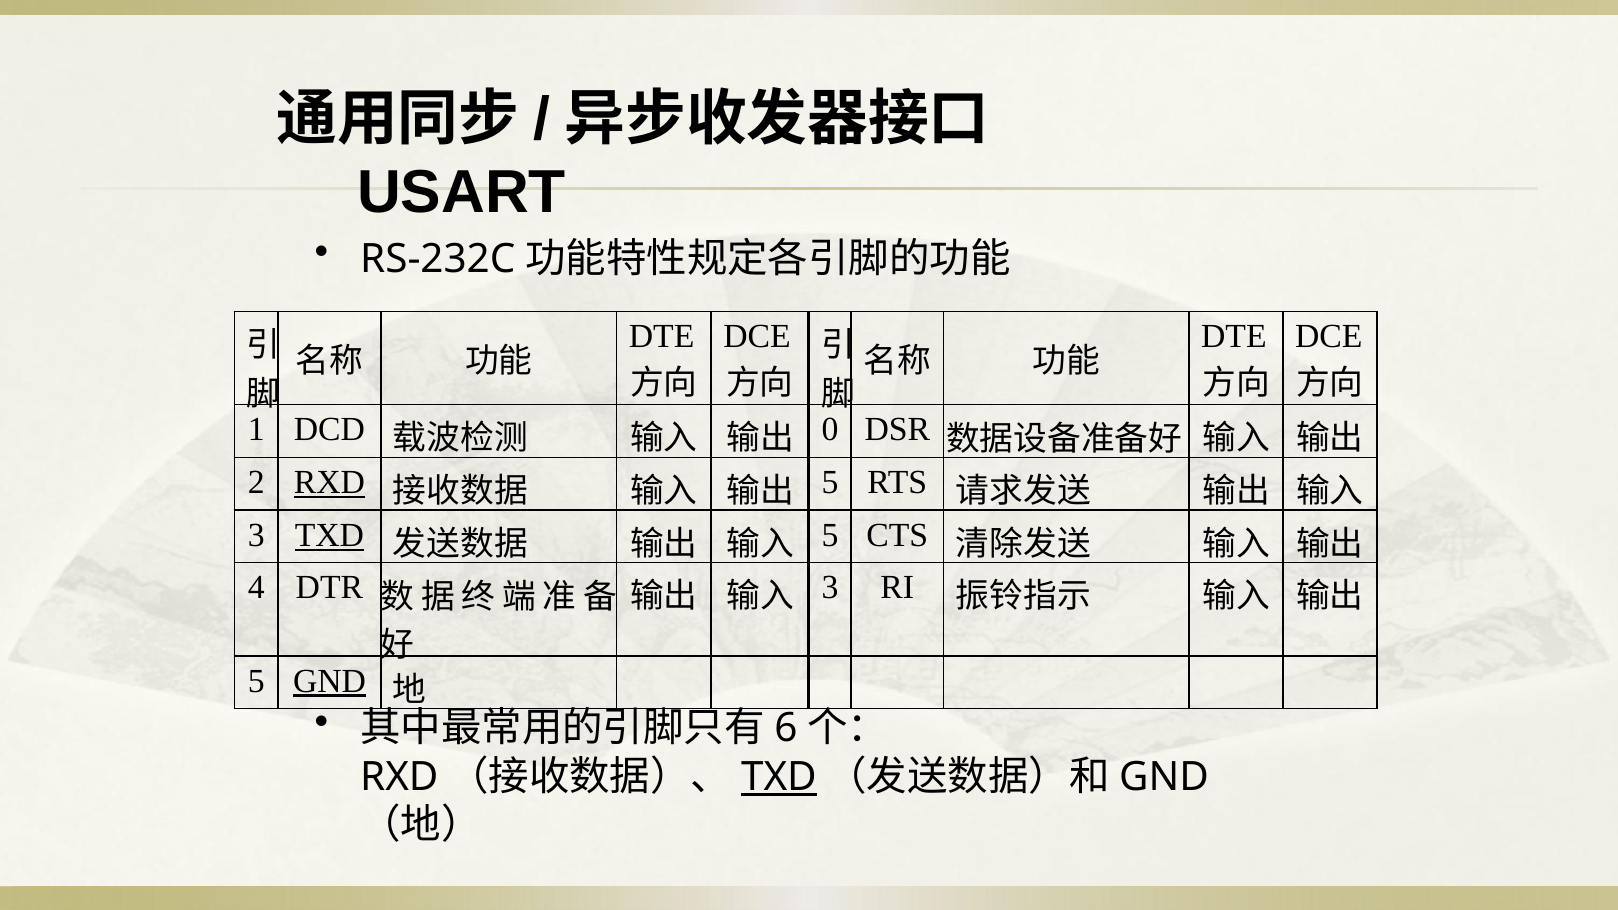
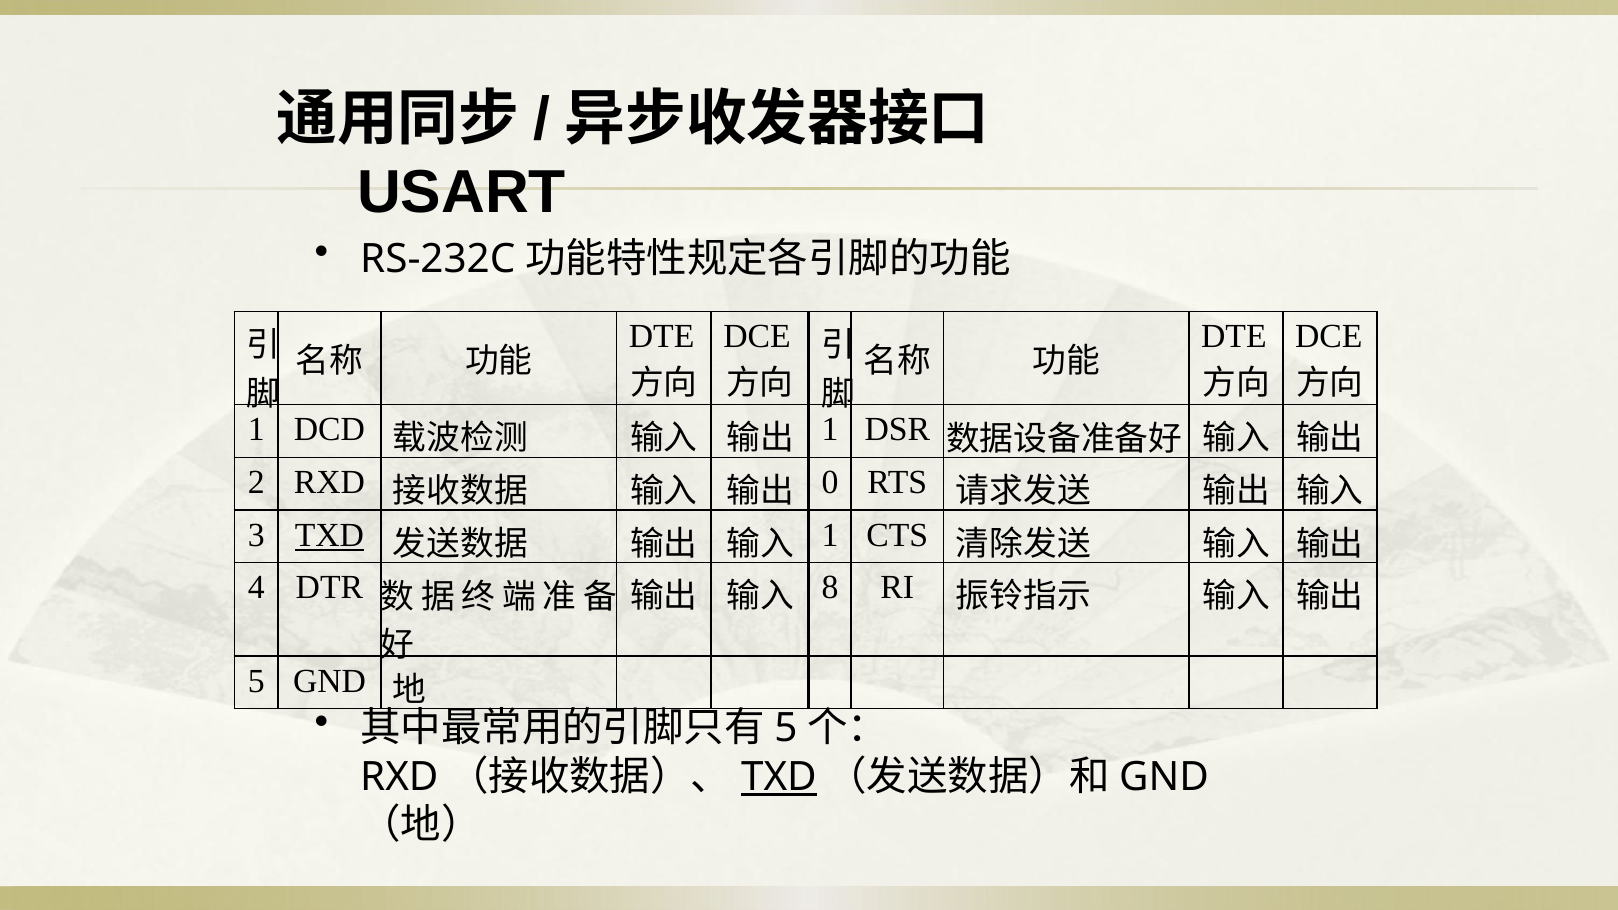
0 at (830, 430): 0 -> 1
RXD at (329, 483) underline: present -> none
5 at (830, 483): 5 -> 0
5 at (830, 535): 5 -> 1
3 at (830, 588): 3 -> 8
GND at (330, 681) underline: present -> none
6 at (786, 728): 6 -> 5
